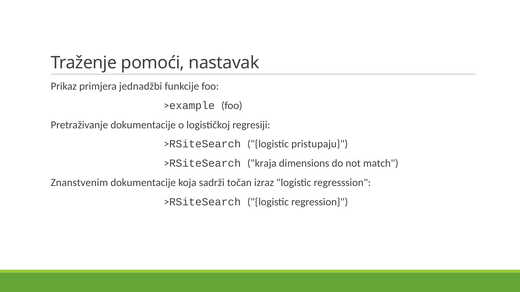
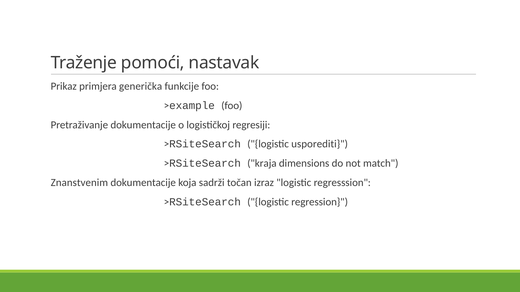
jednadžbi: jednadžbi -> generička
pristupaju: pristupaju -> usporediti
